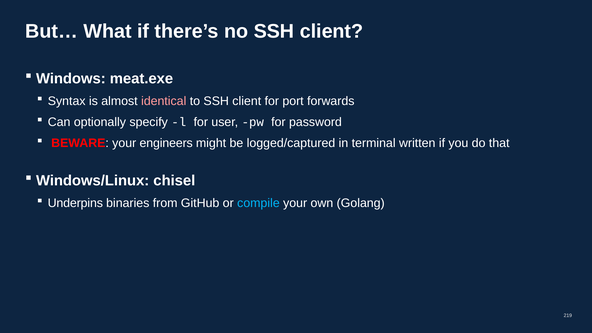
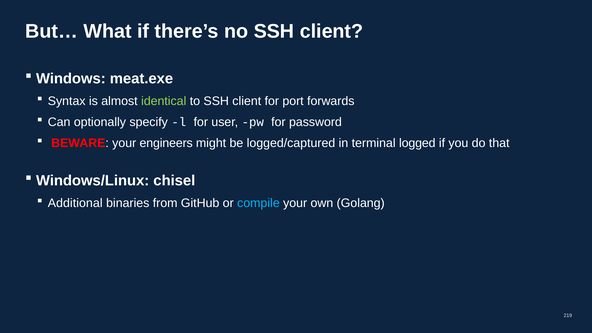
identical colour: pink -> light green
written: written -> logged
Underpins: Underpins -> Additional
